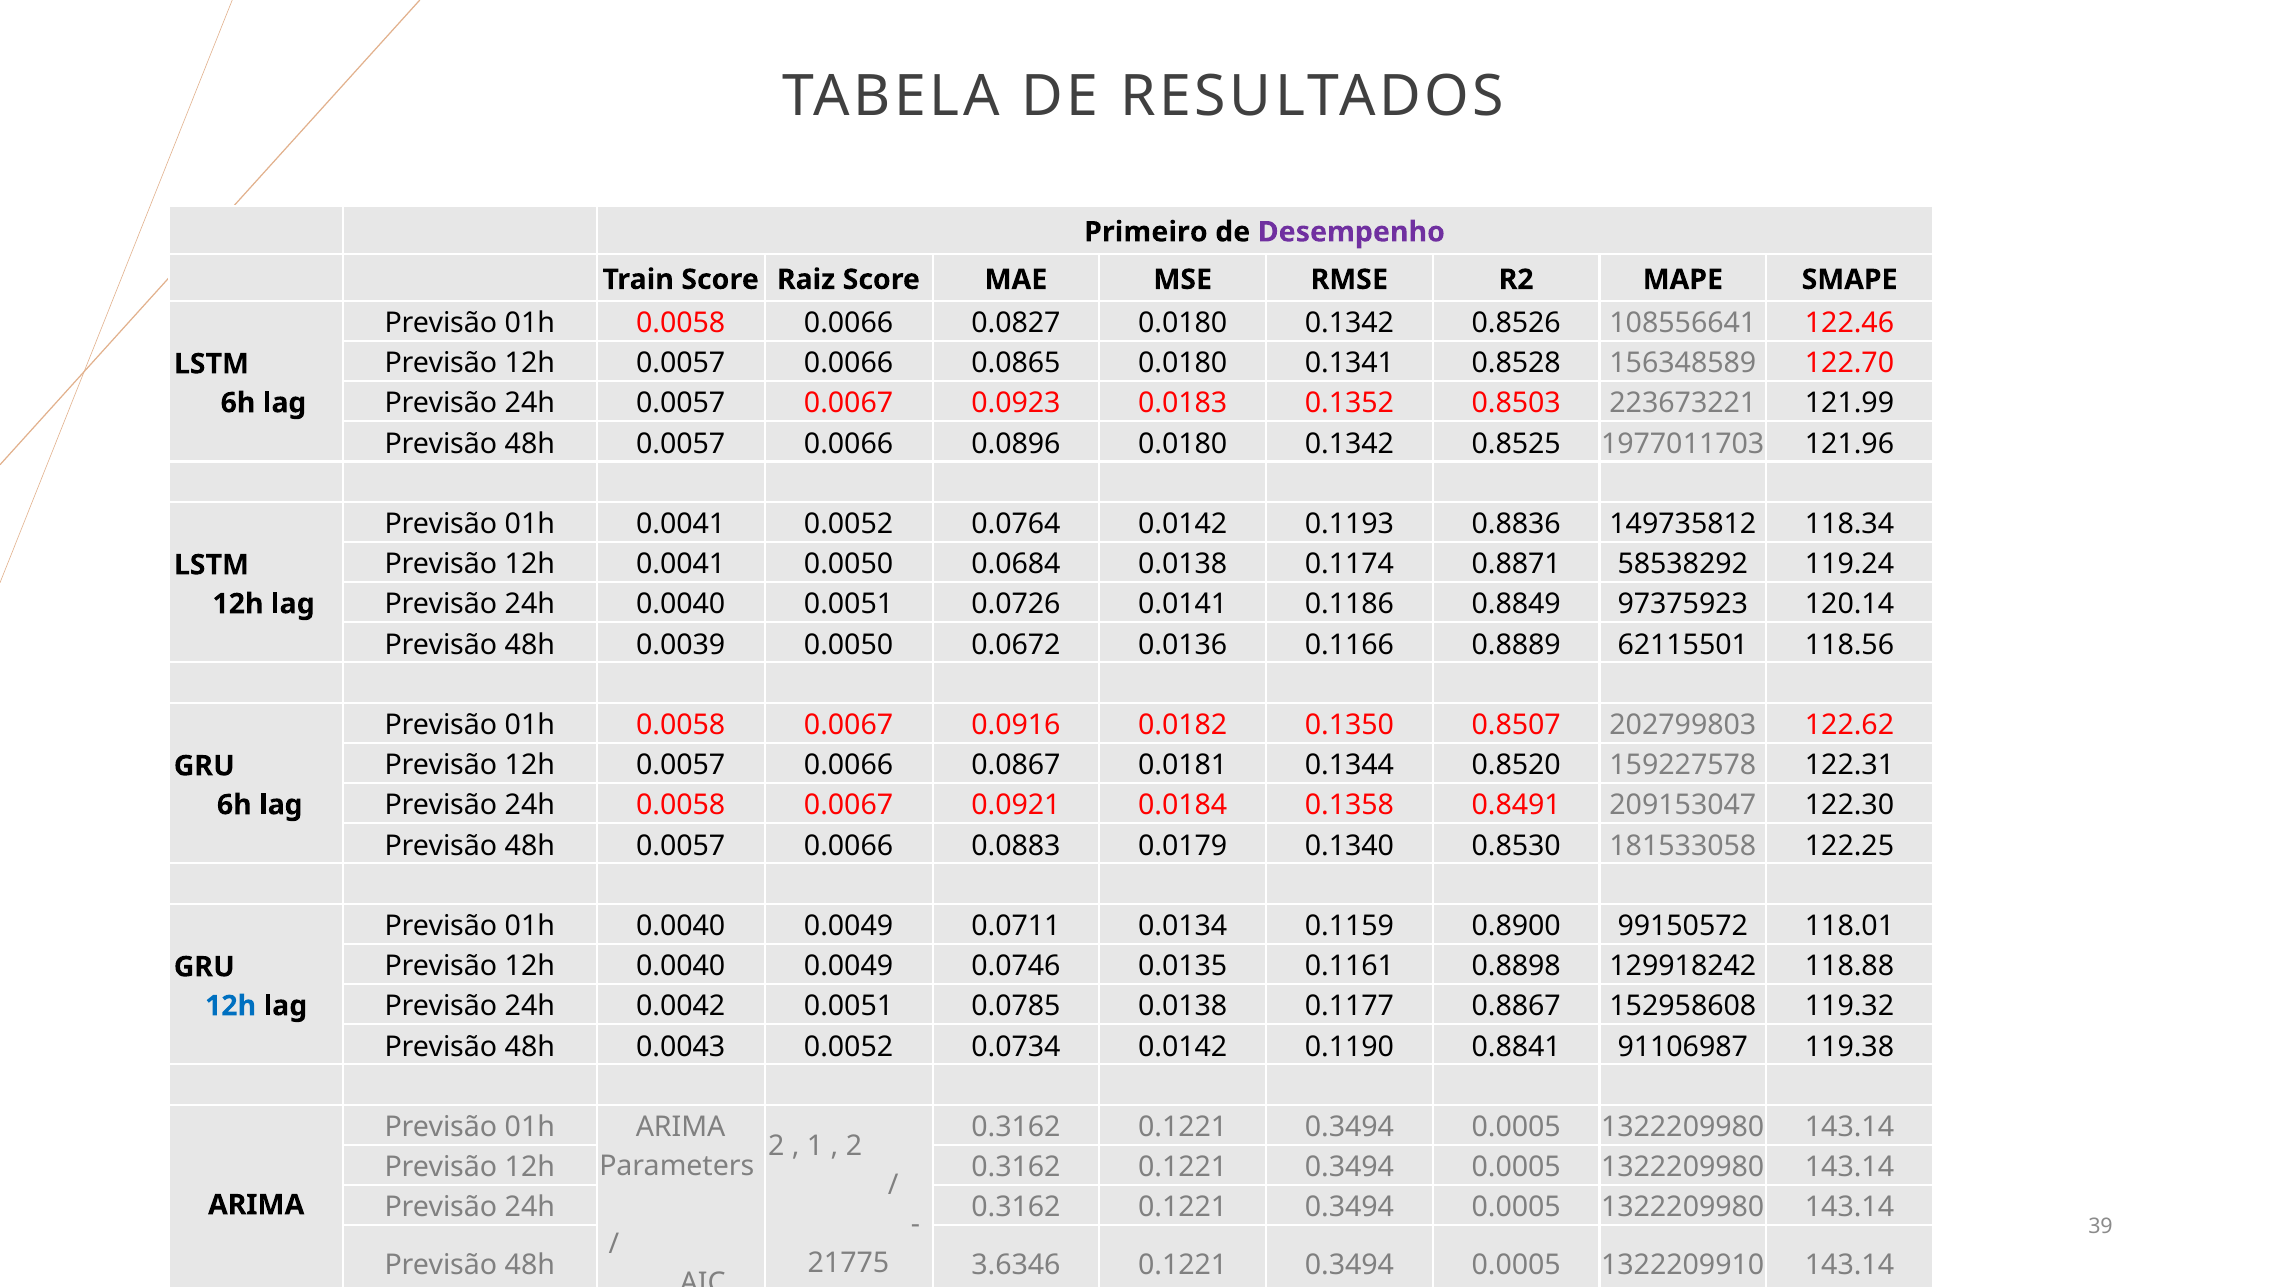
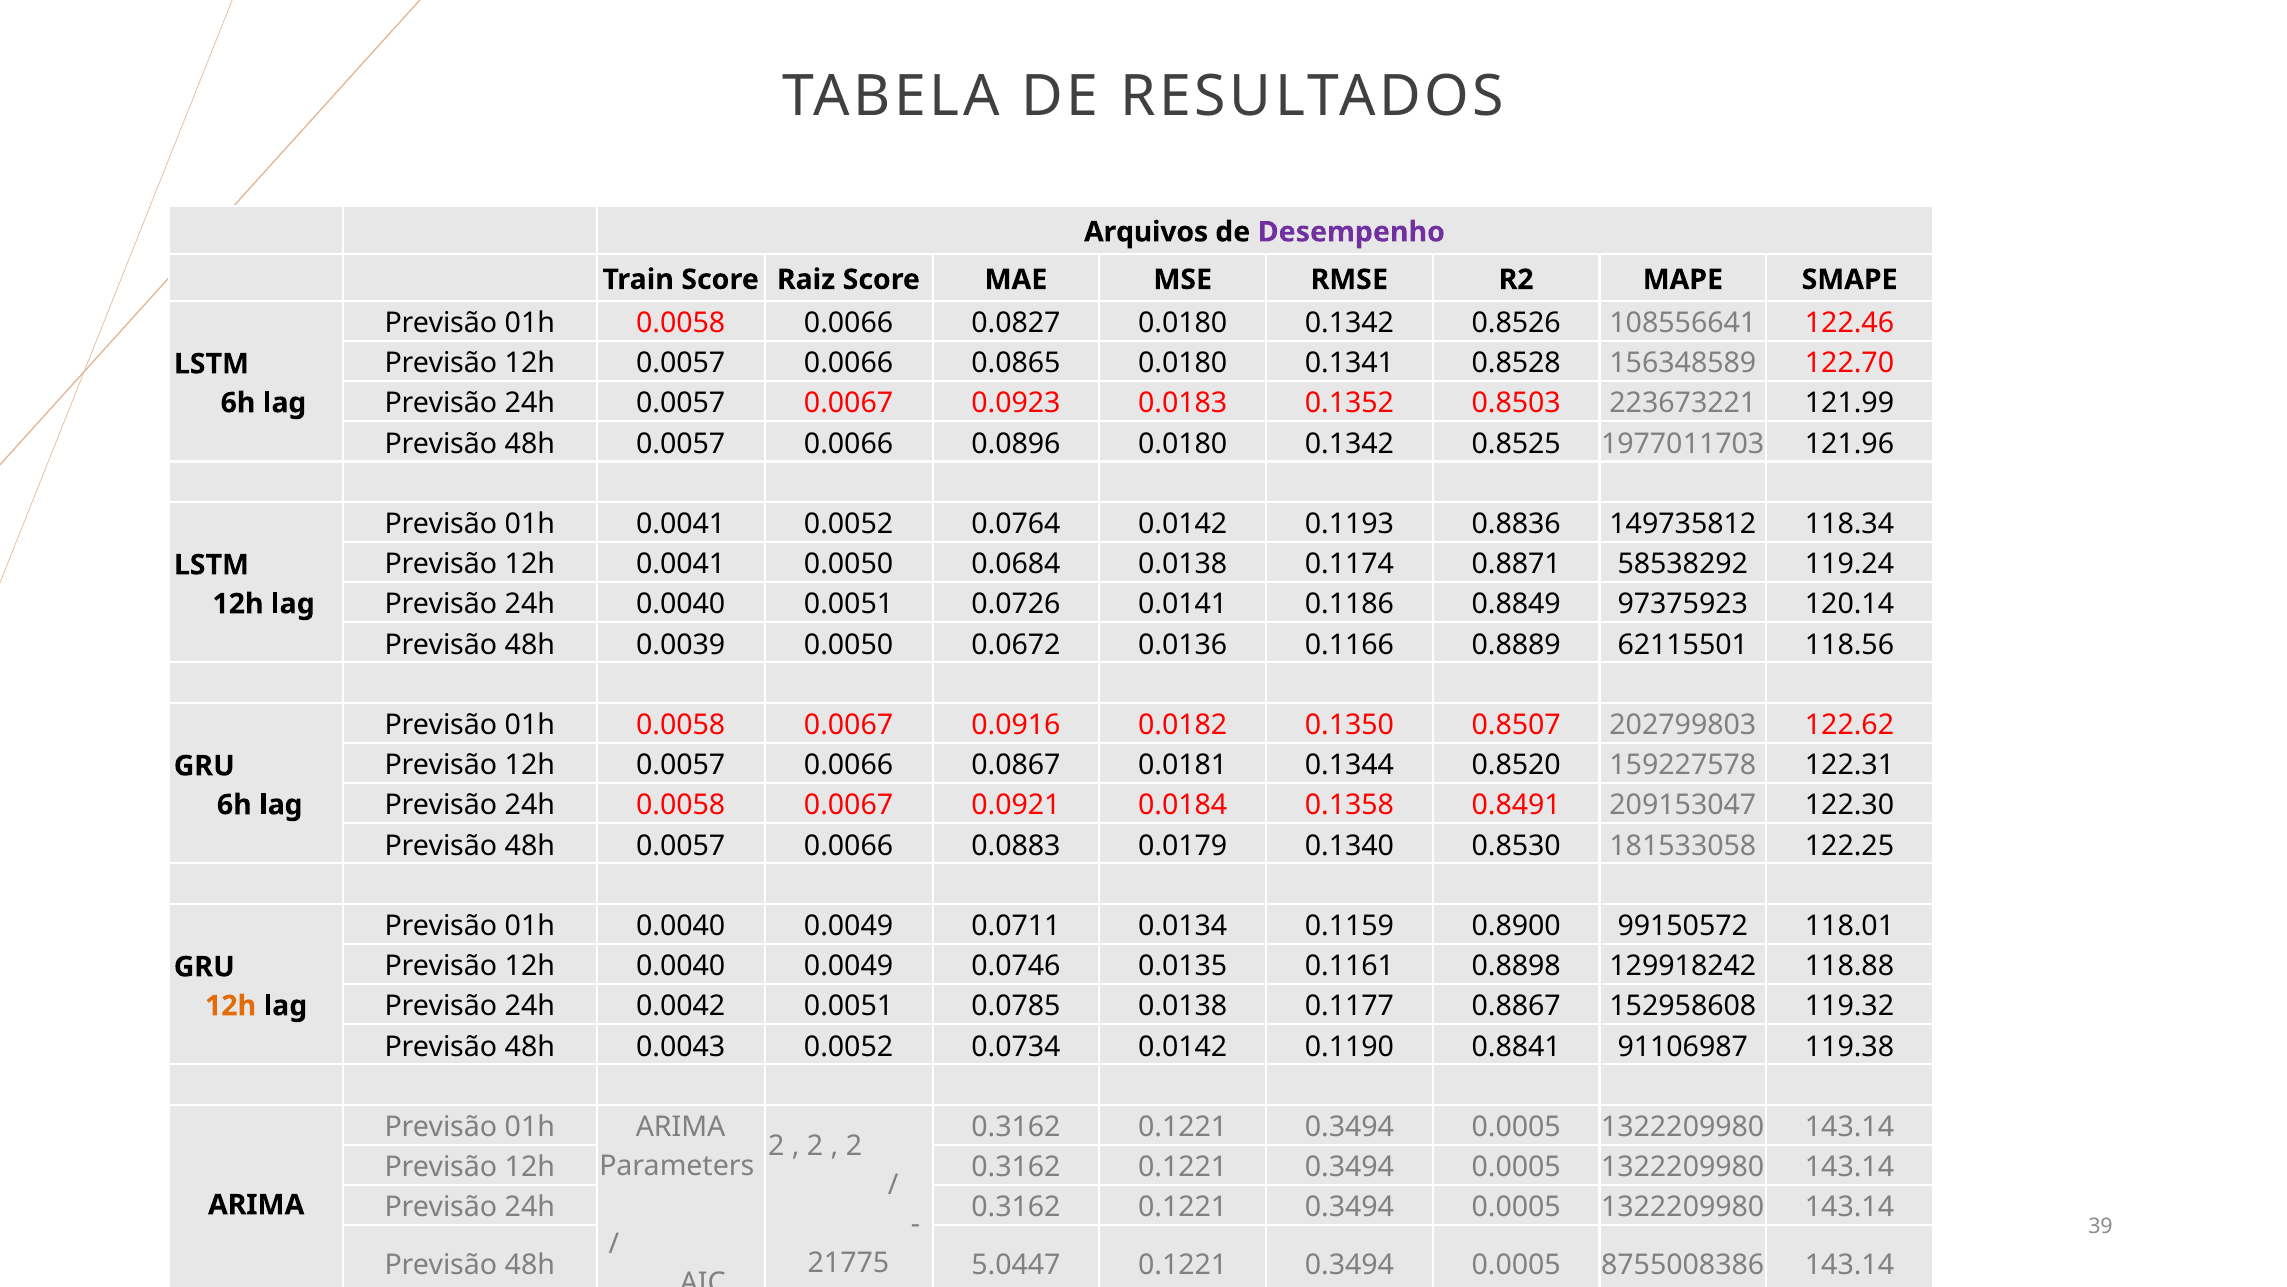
Primeiro: Primeiro -> Arquivos
12h at (231, 1005) colour: blue -> orange
1 at (815, 1146): 1 -> 2
3.6346: 3.6346 -> 5.0447
1322209910: 1322209910 -> 8755008386
